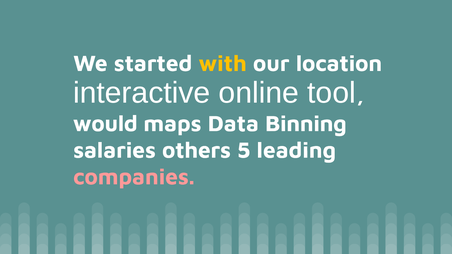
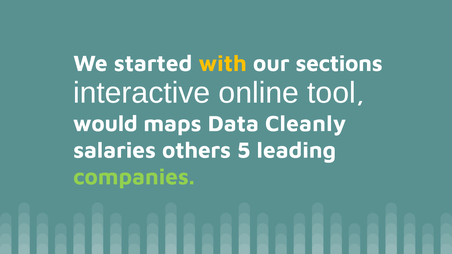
location: location -> sections
Binning: Binning -> Cleanly
companies colour: pink -> light green
